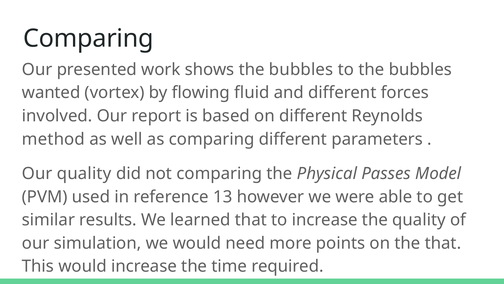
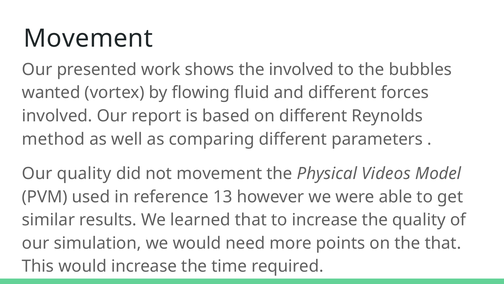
Comparing at (88, 38): Comparing -> Movement
shows the bubbles: bubbles -> involved
not comparing: comparing -> movement
Passes: Passes -> Videos
